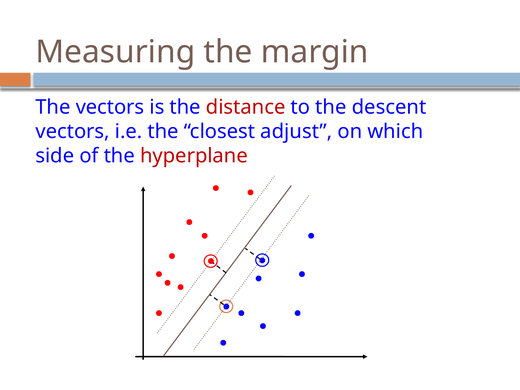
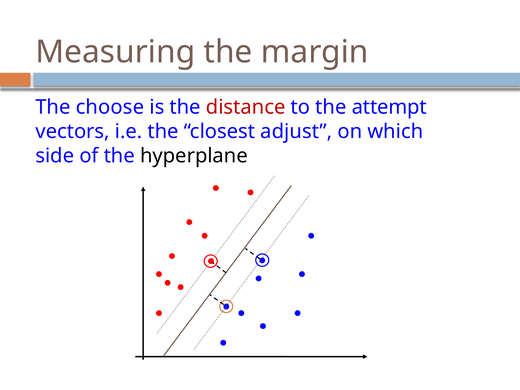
The vectors: vectors -> choose
descent: descent -> attempt
hyperplane colour: red -> black
